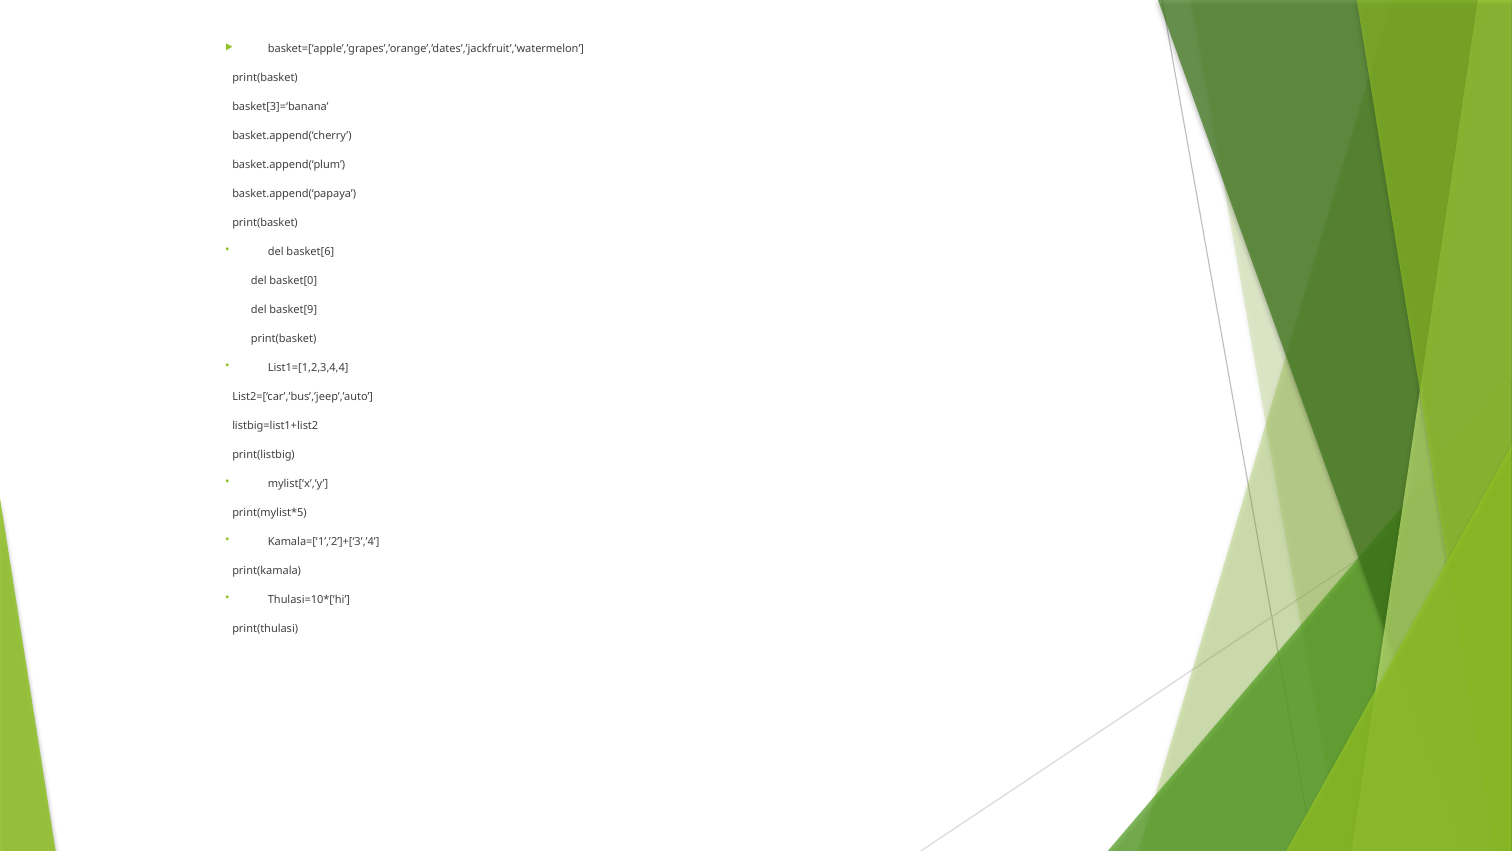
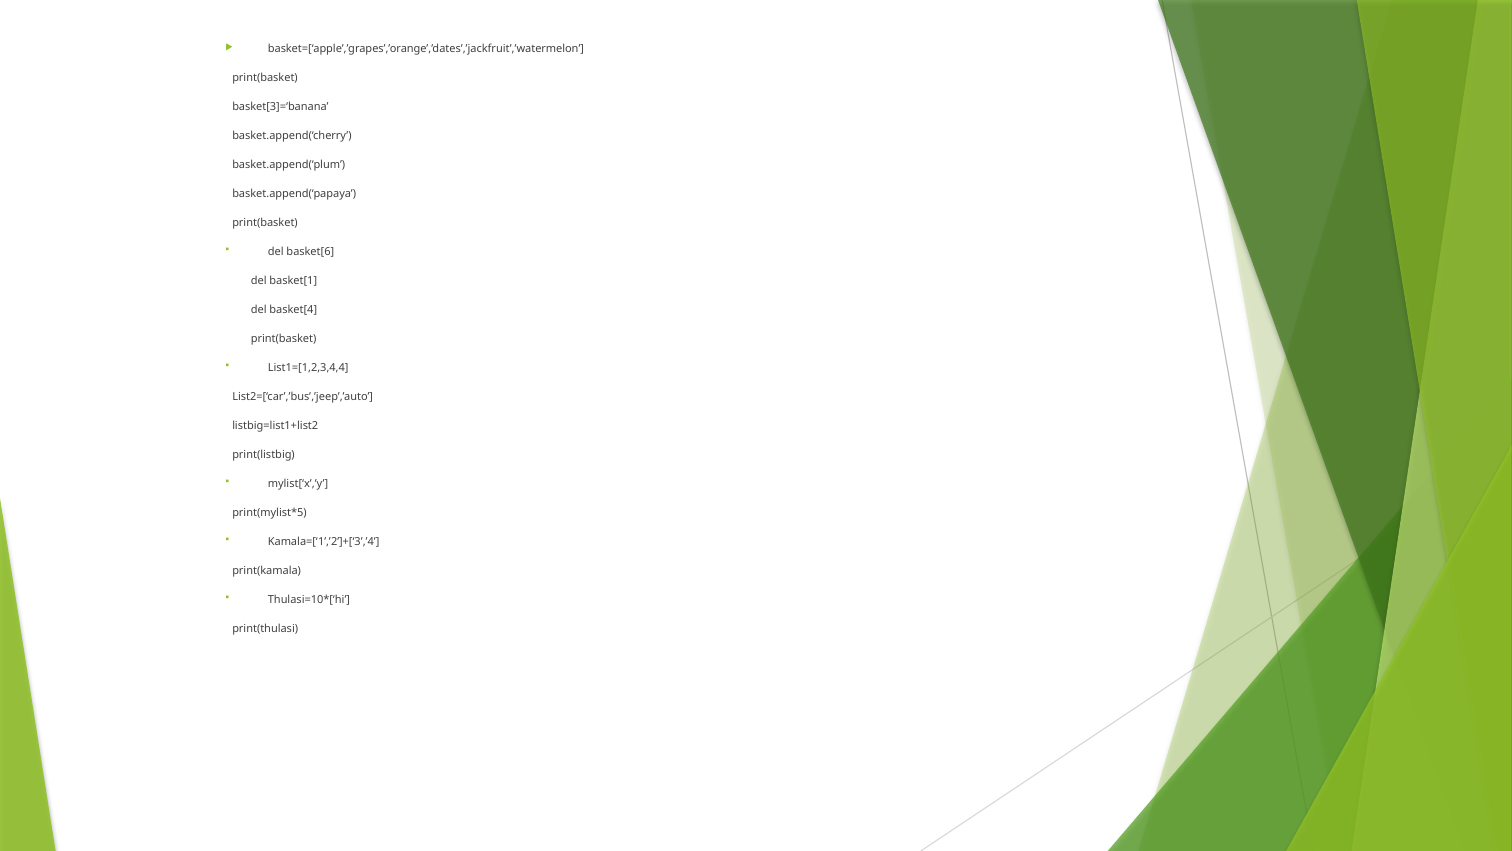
basket[0: basket[0 -> basket[1
basket[9: basket[9 -> basket[4
